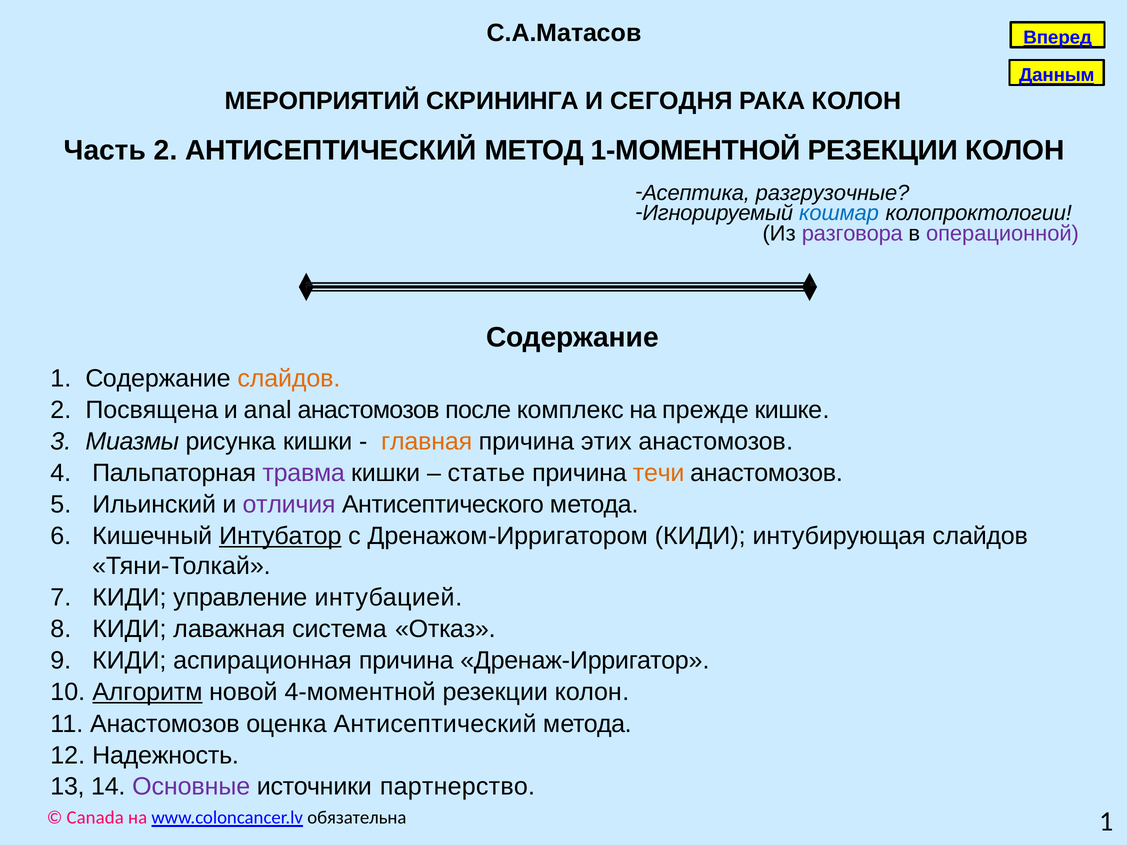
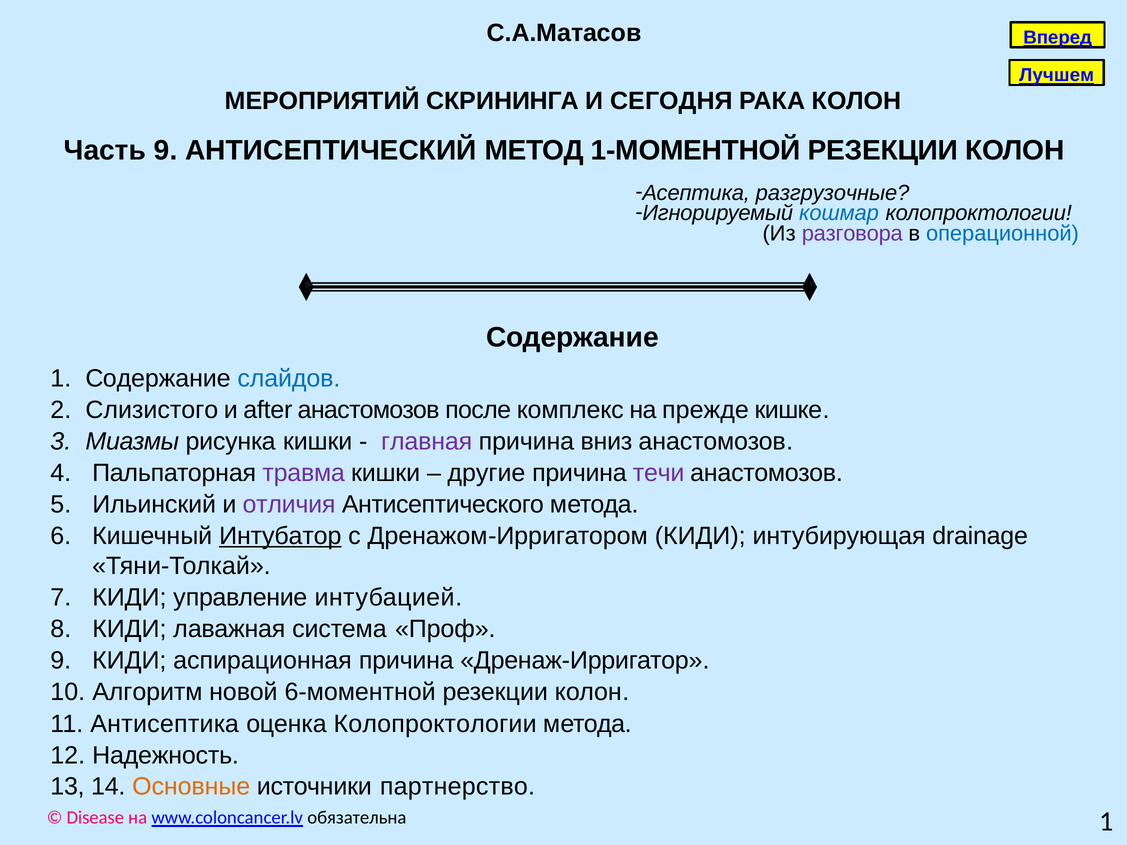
Данным: Данным -> Лучшем
Часть 2: 2 -> 9
операционной colour: purple -> blue
слайдов at (289, 378) colour: orange -> blue
Посвящена: Посвящена -> Слизистого
anal: anal -> after
главная colour: orange -> purple
этих: этих -> вниз
статье: статье -> другие
течи colour: orange -> purple
интубирующая слайдов: слайдов -> drainage
Отказ: Отказ -> Проф
Алгоритм underline: present -> none
4-моментной: 4-моментной -> 6-моментной
Анастомозов at (165, 724): Анастомозов -> Антисептика
оценка Антисептический: Антисептический -> Колопроктологии
Основные colour: purple -> orange
Canada: Canada -> Disease
